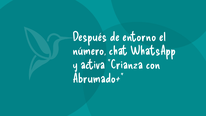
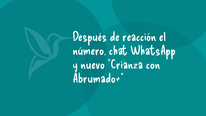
entorno: entorno -> reacción
activa: activa -> nuevo
